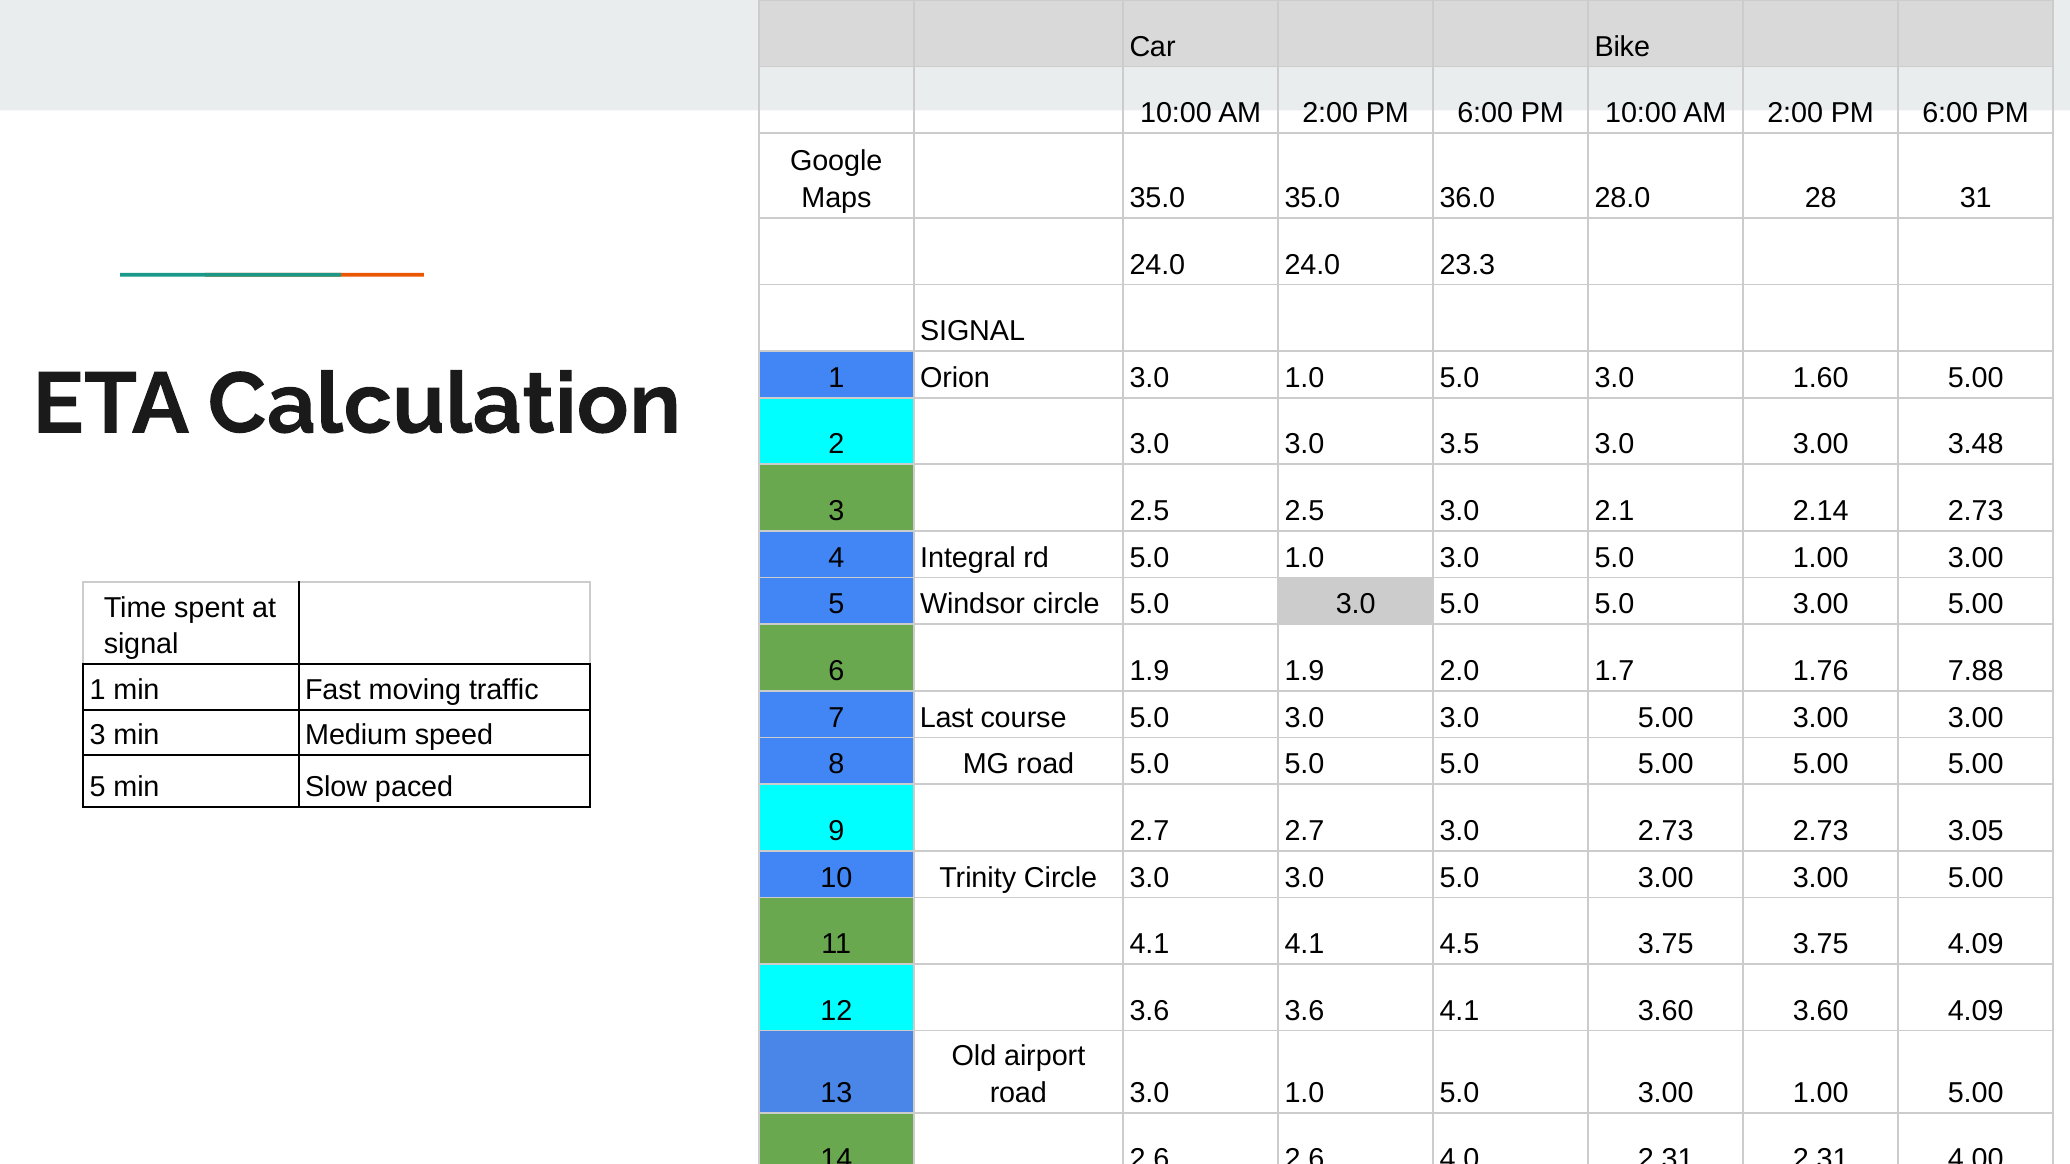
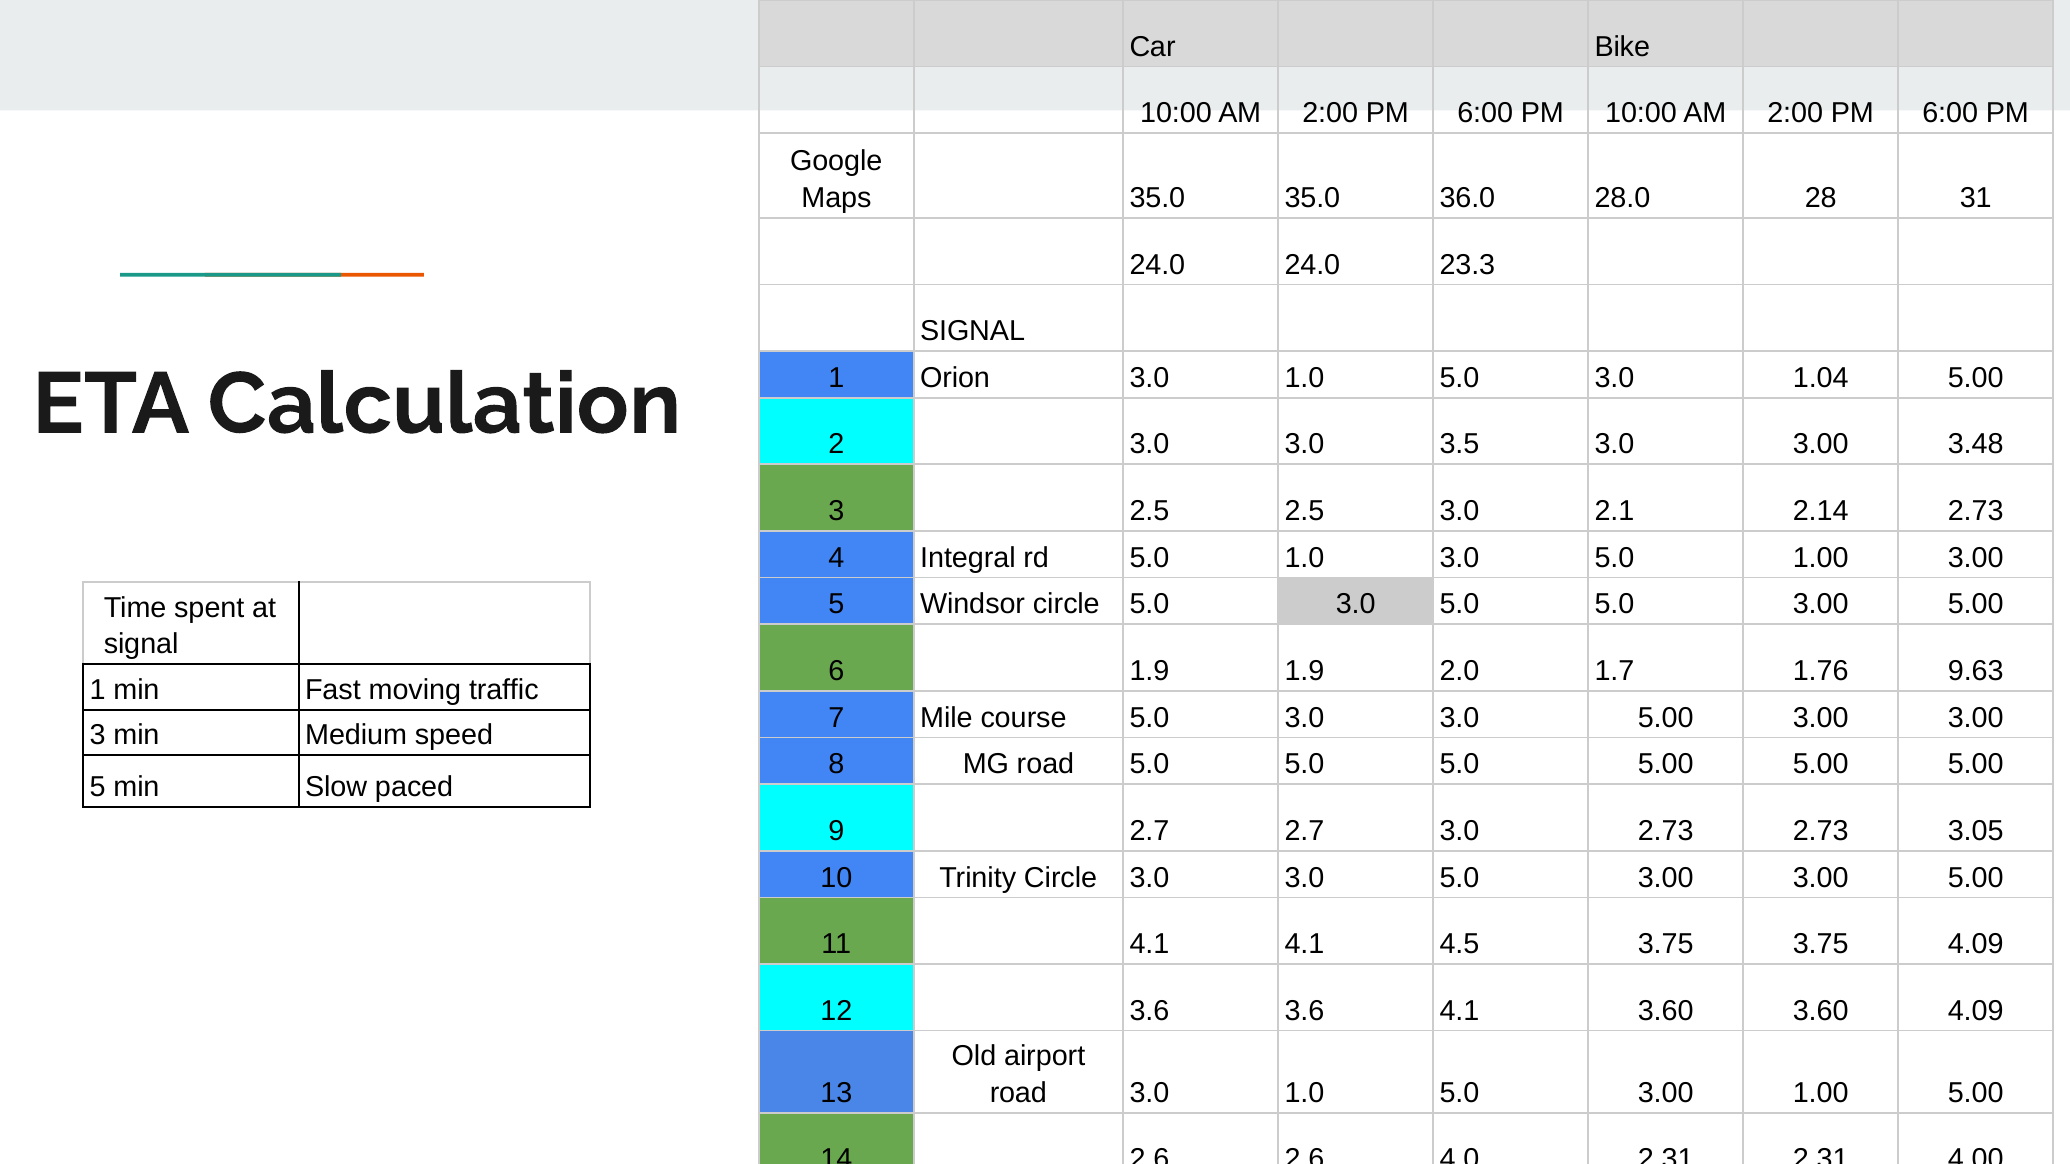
1.60: 1.60 -> 1.04
7.88: 7.88 -> 9.63
Last: Last -> Mile
